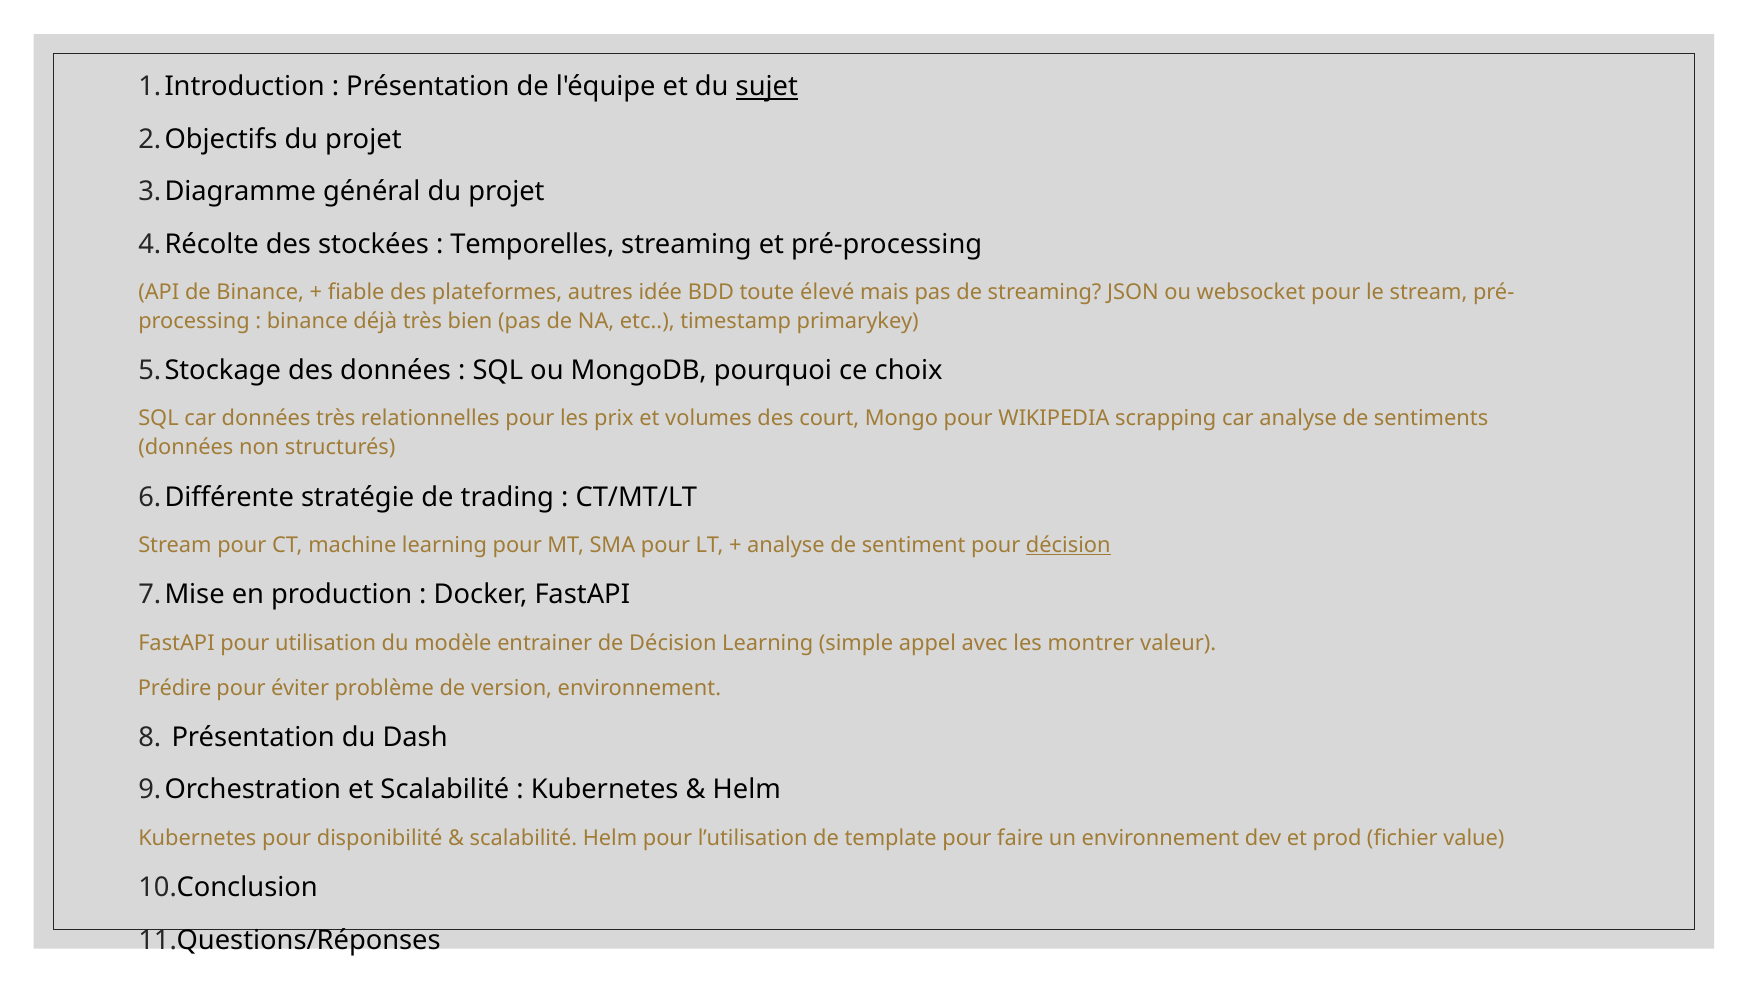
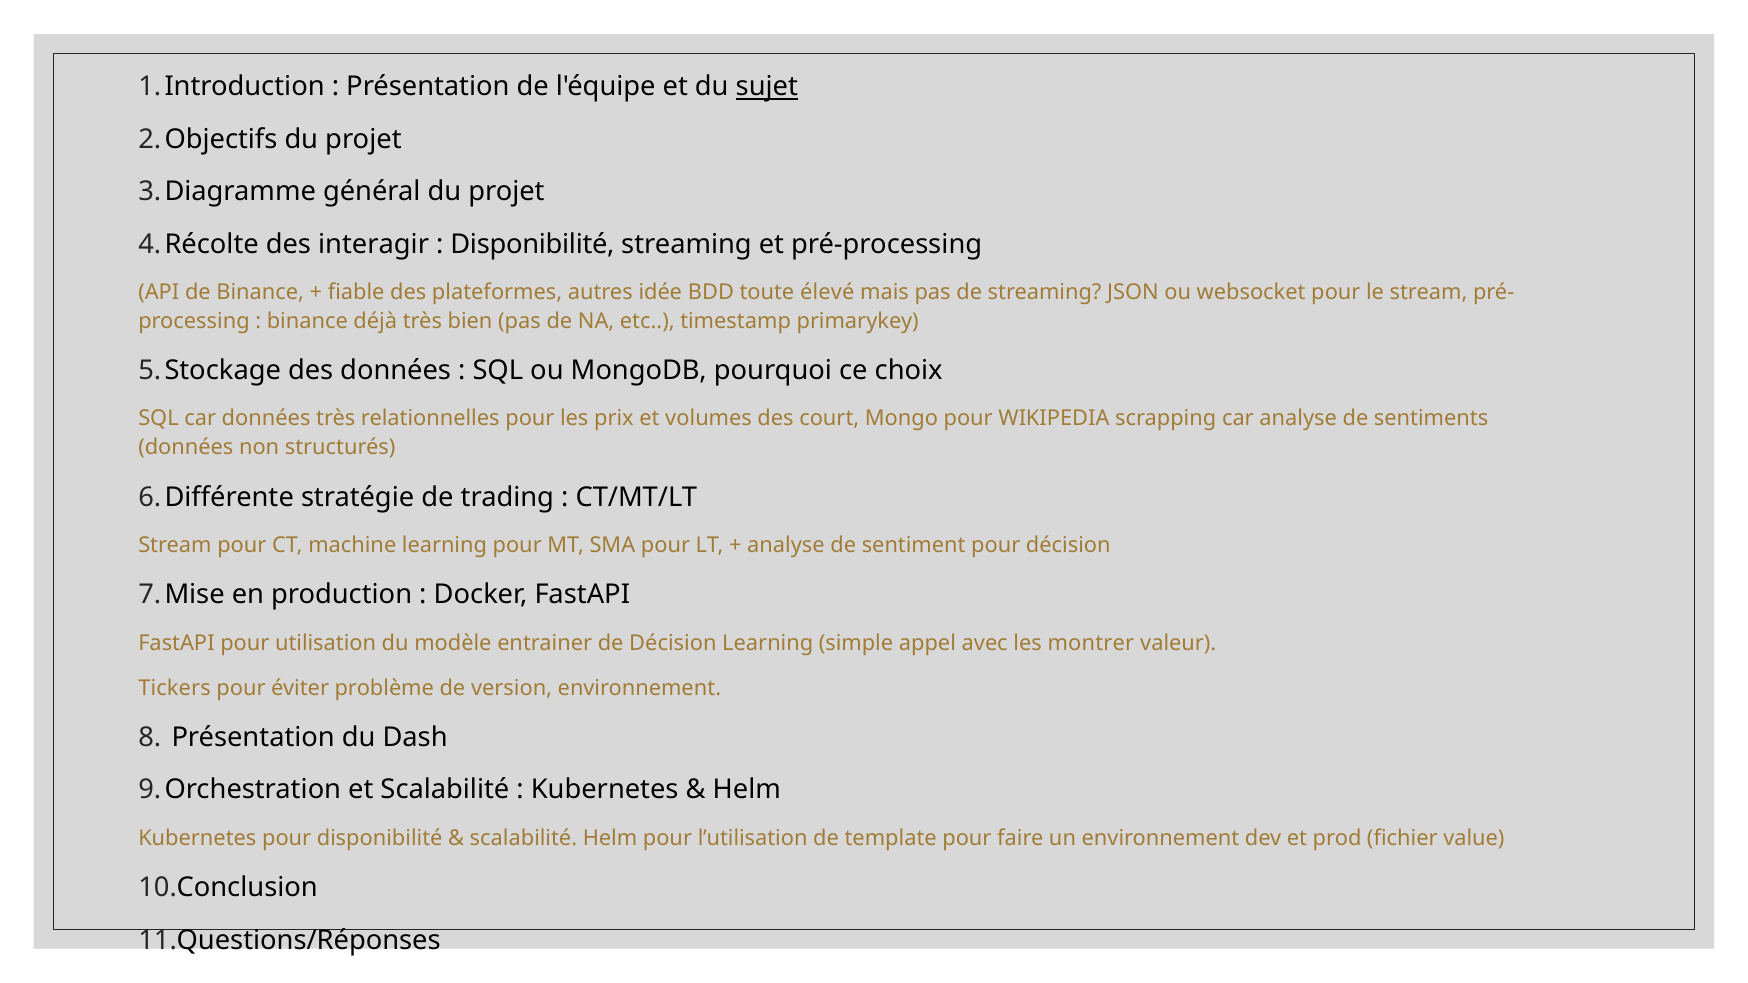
stockées: stockées -> interagir
Temporelles at (532, 244): Temporelles -> Disponibilité
décision at (1068, 545) underline: present -> none
Prédire: Prédire -> Tickers
